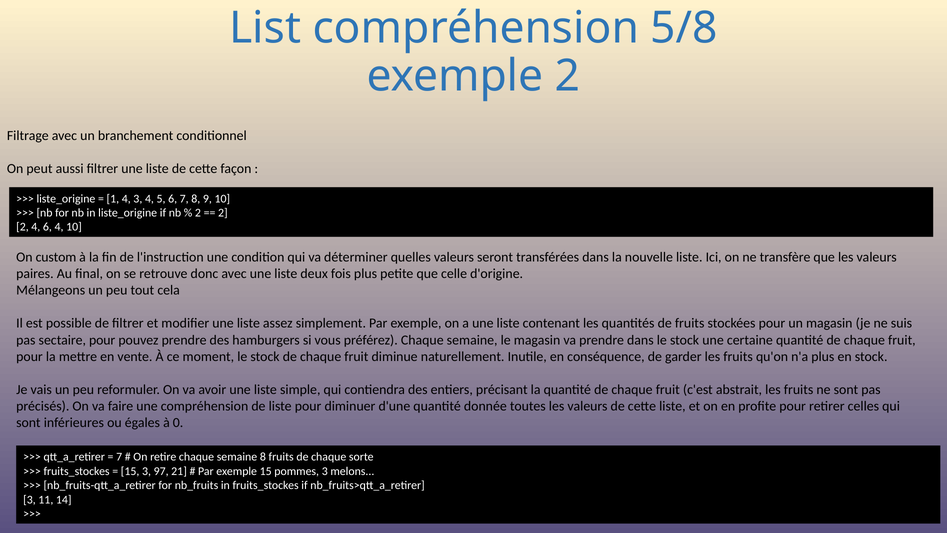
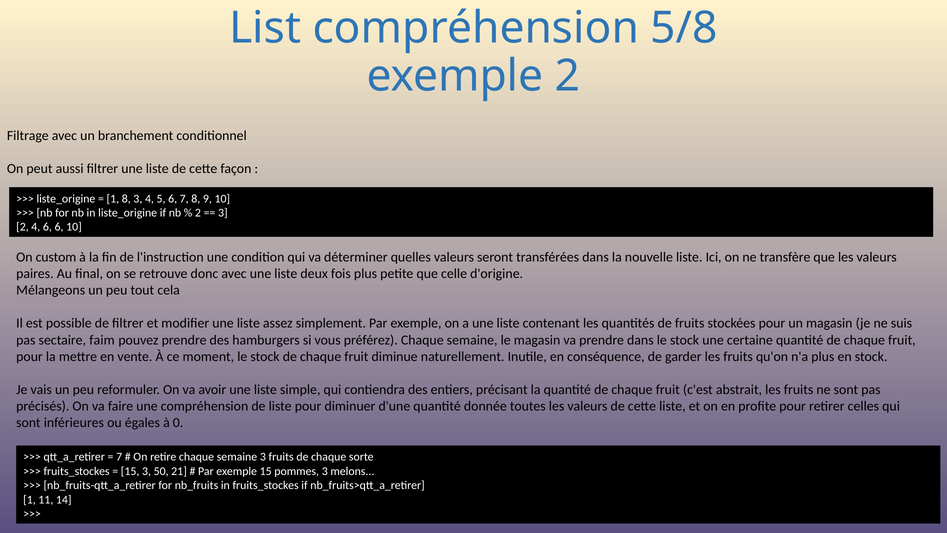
1 4: 4 -> 8
2 at (223, 213): 2 -> 3
6 4: 4 -> 6
sectaire pour: pour -> faim
semaine 8: 8 -> 3
97: 97 -> 50
3 at (29, 499): 3 -> 1
